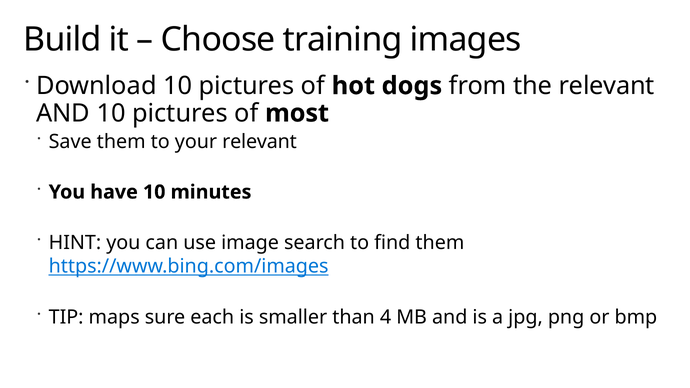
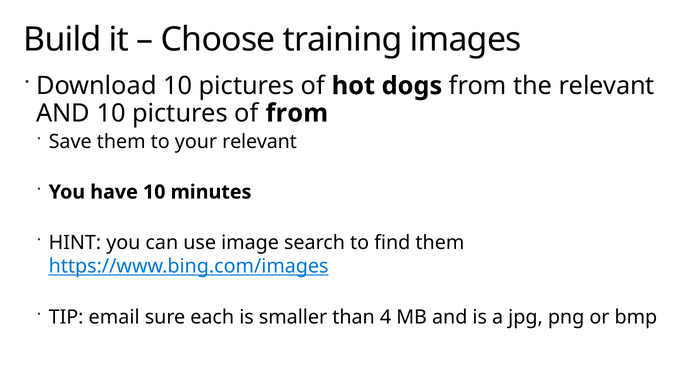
of most: most -> from
maps: maps -> email
